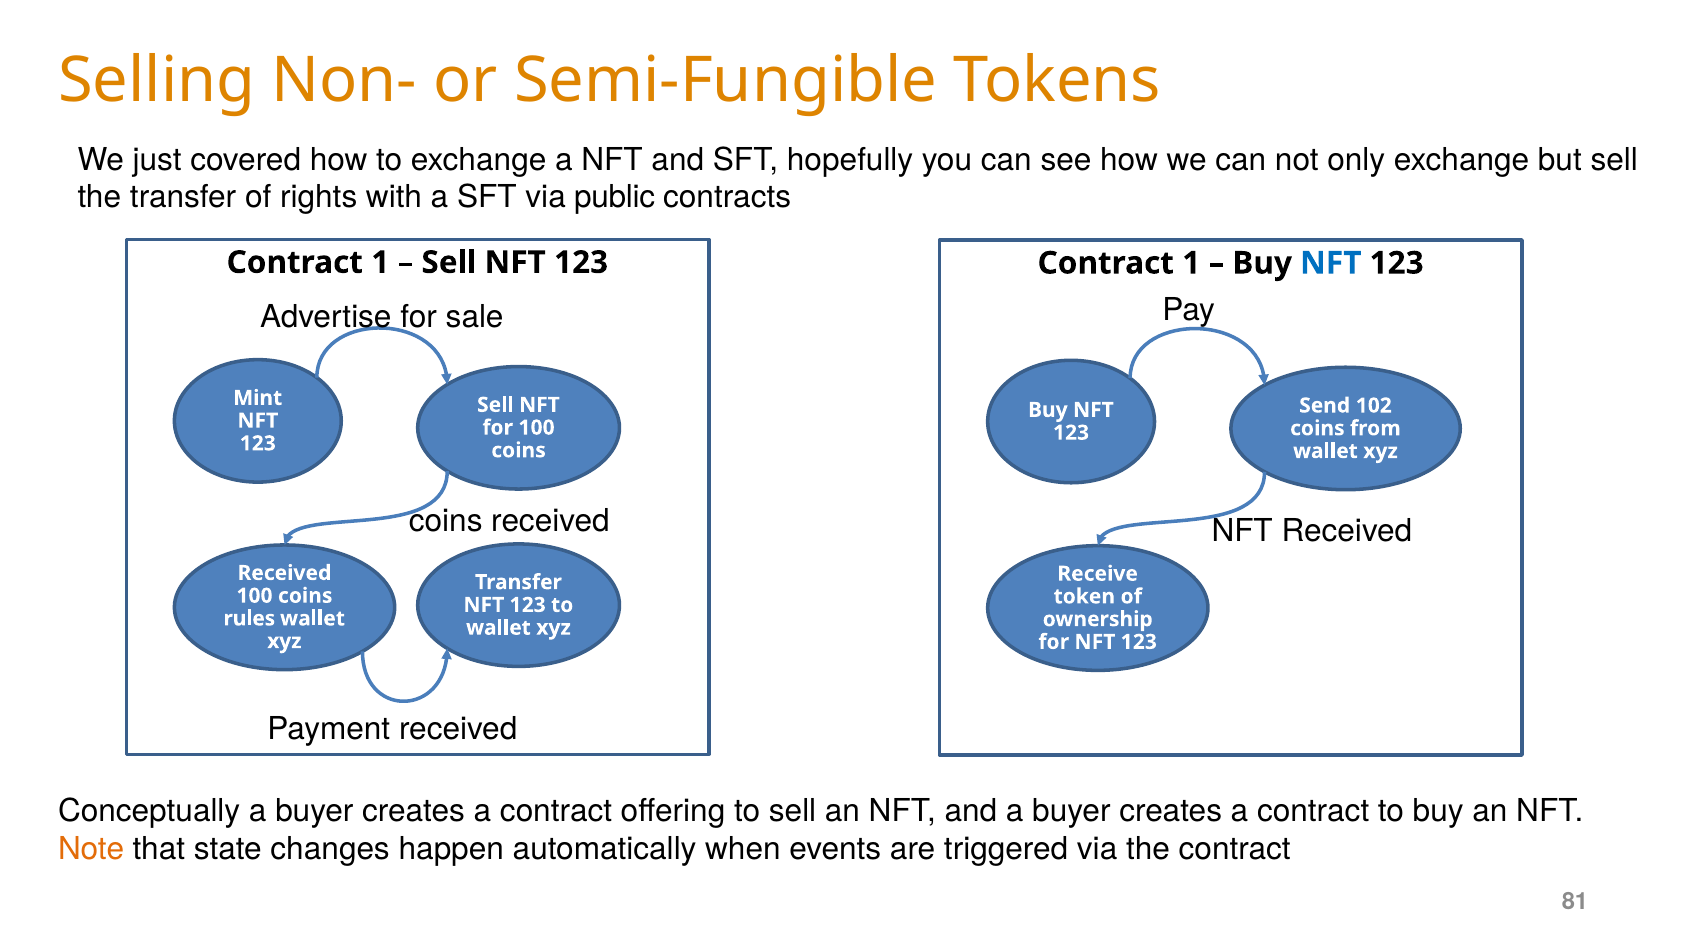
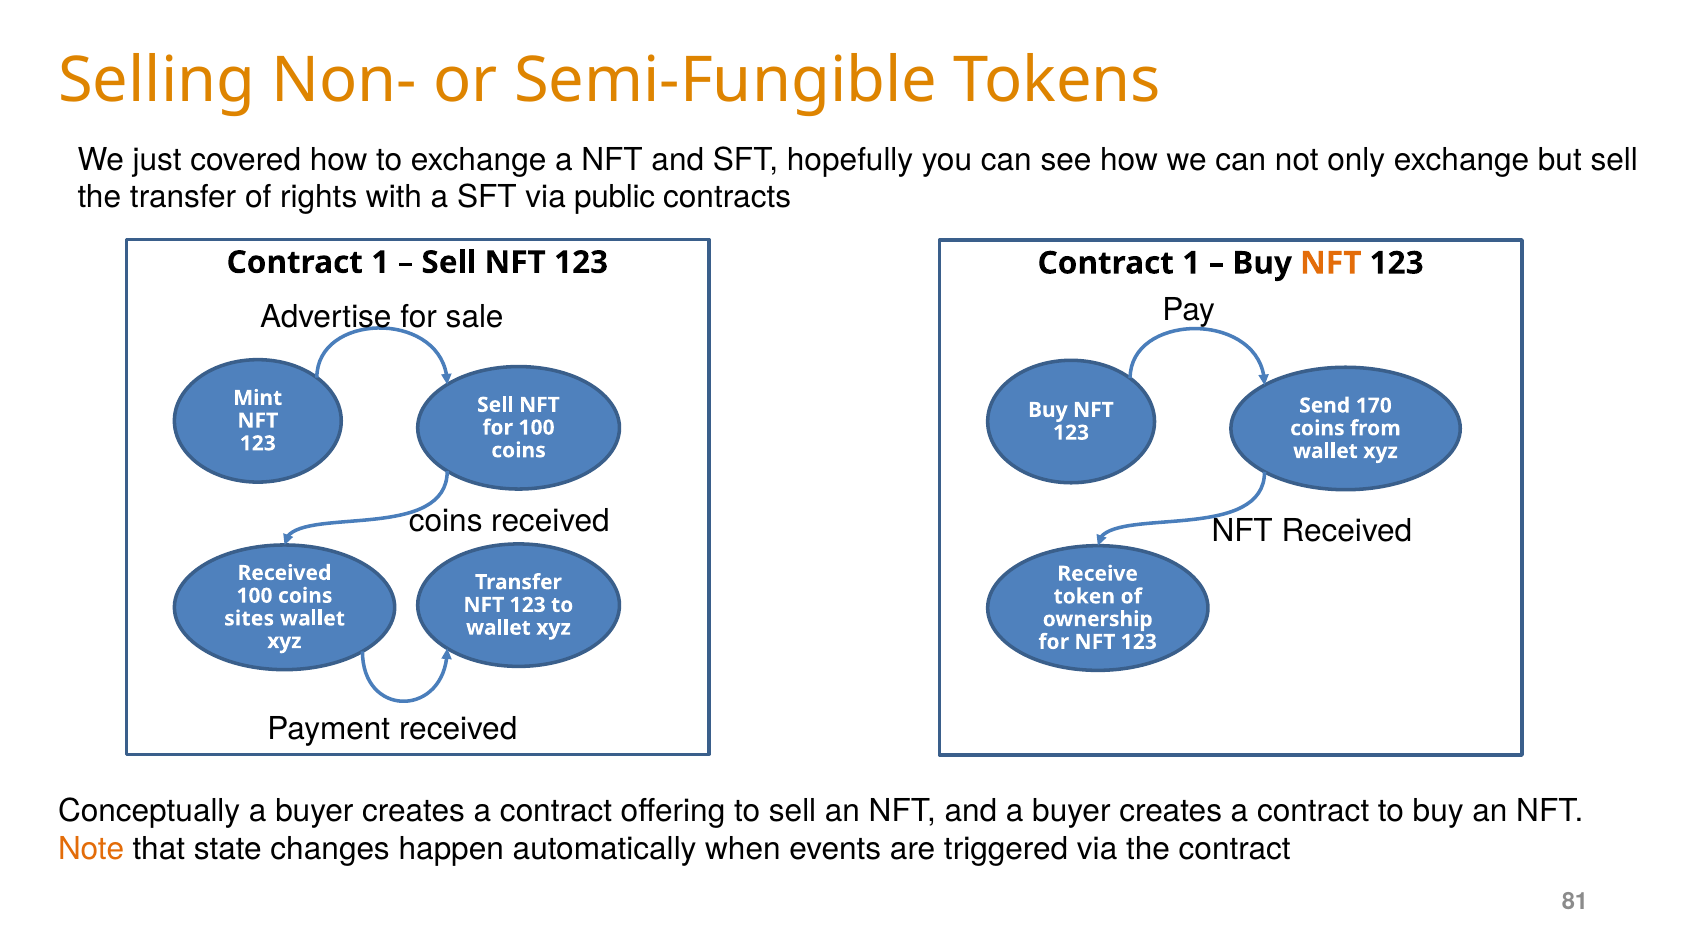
NFT at (1331, 263) colour: blue -> orange
102: 102 -> 170
rules: rules -> sites
